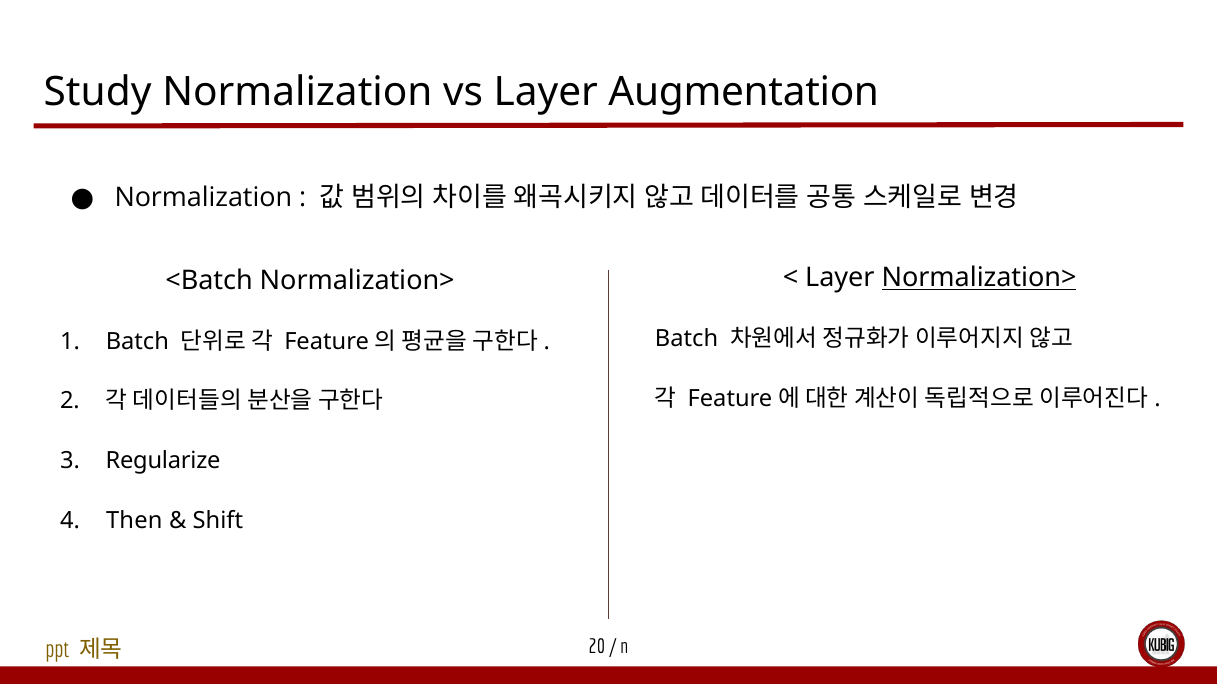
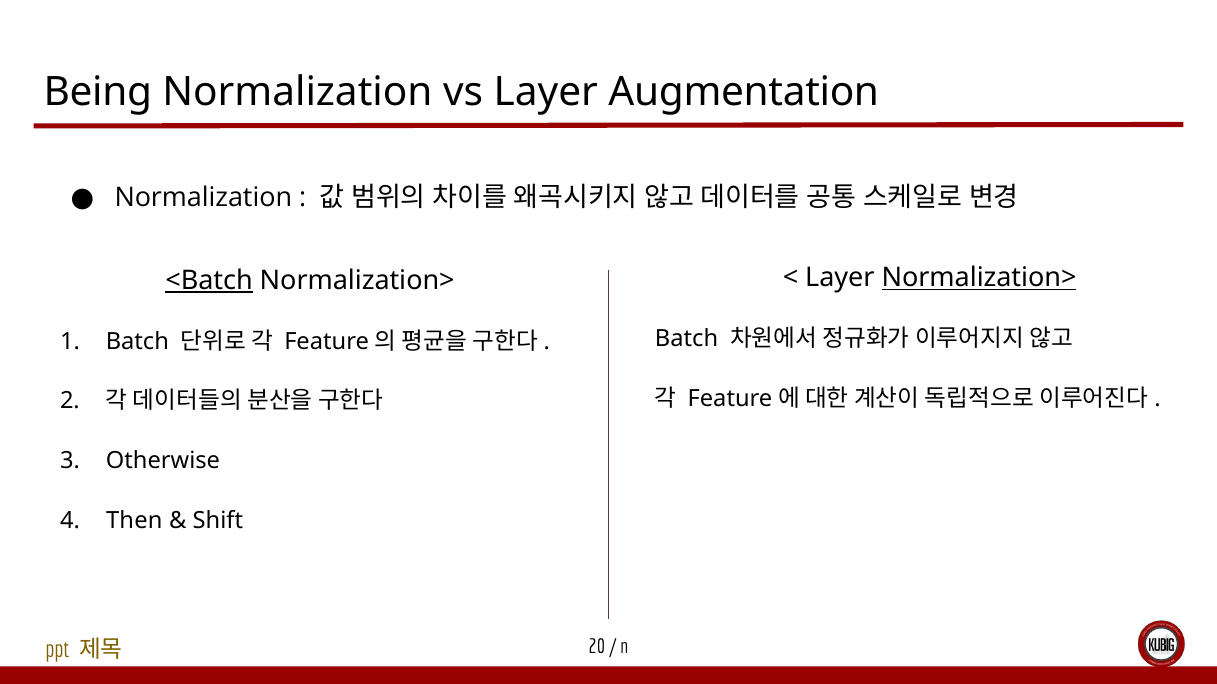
Study: Study -> Being
<Batch underline: none -> present
Regularize: Regularize -> Otherwise
